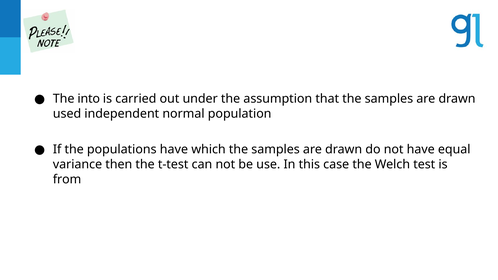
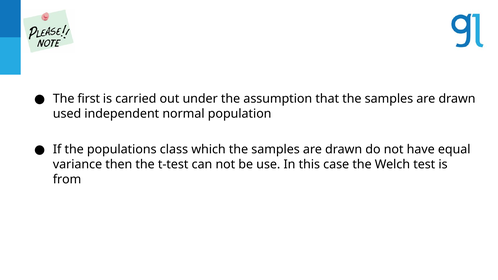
into: into -> first
populations have: have -> class
